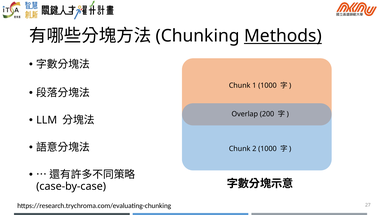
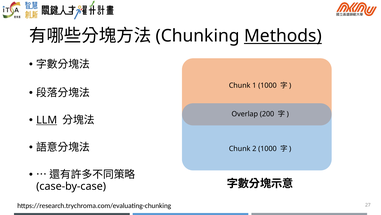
LLM underline: none -> present
